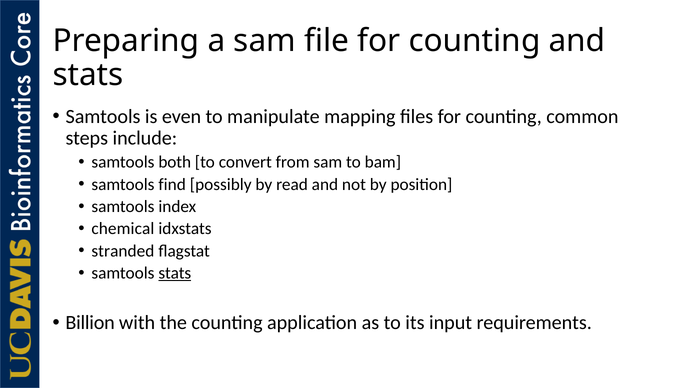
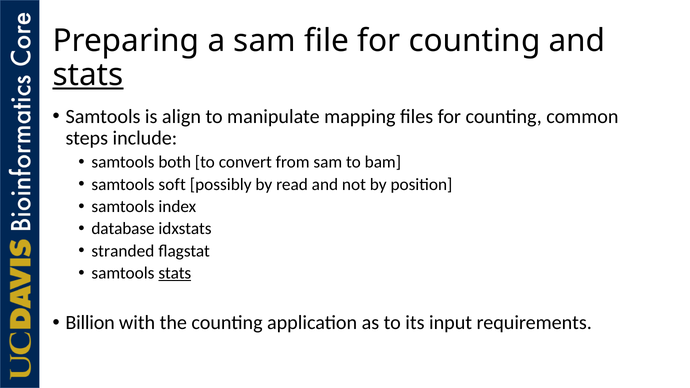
stats at (88, 75) underline: none -> present
even: even -> align
find: find -> soft
chemical: chemical -> database
